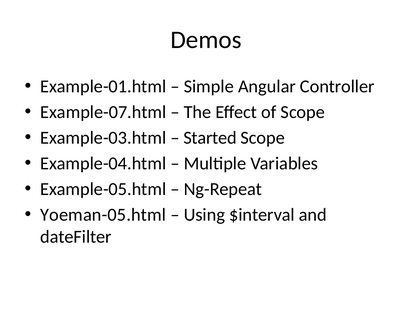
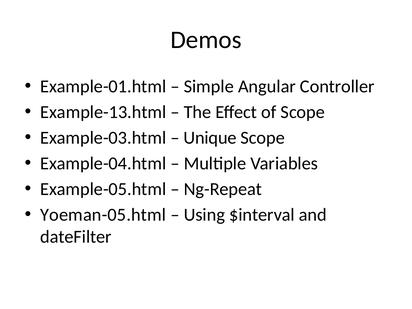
Example-07.html: Example-07.html -> Example-13.html
Started: Started -> Unique
